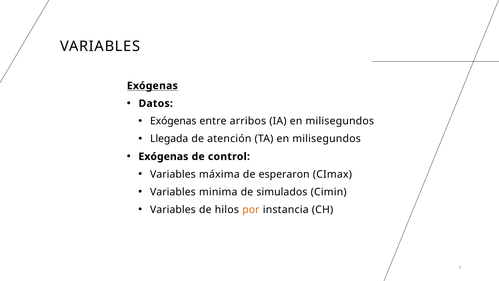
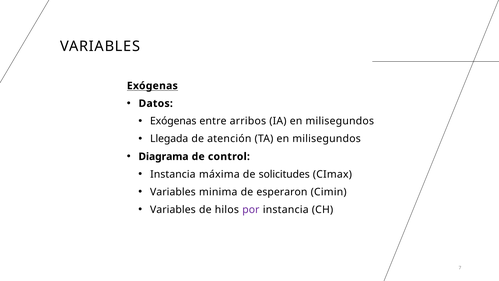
Exógenas at (163, 156): Exógenas -> Diagrama
Variables at (173, 174): Variables -> Instancia
esperaron: esperaron -> solicitudes
simulados: simulados -> esperaron
por colour: orange -> purple
